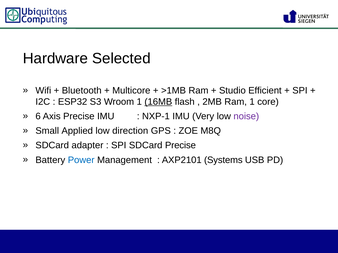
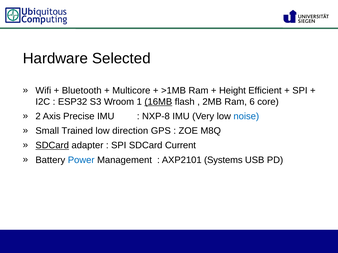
Studio: Studio -> Height
Ram 1: 1 -> 6
6: 6 -> 2
NXP-1: NXP-1 -> NXP-8
noise colour: purple -> blue
Applied: Applied -> Trained
SDCard at (52, 146) underline: none -> present
SDCard Precise: Precise -> Current
